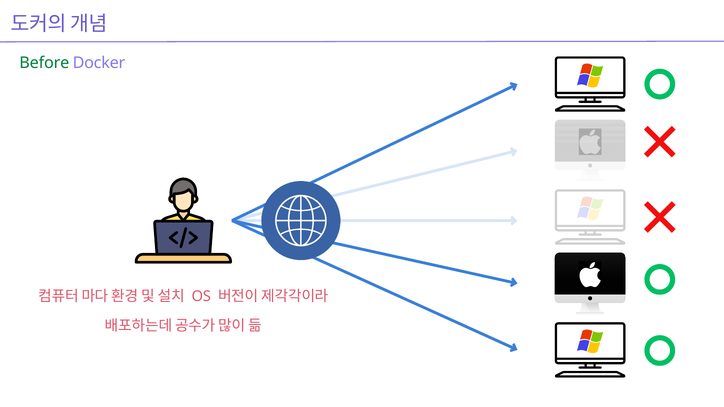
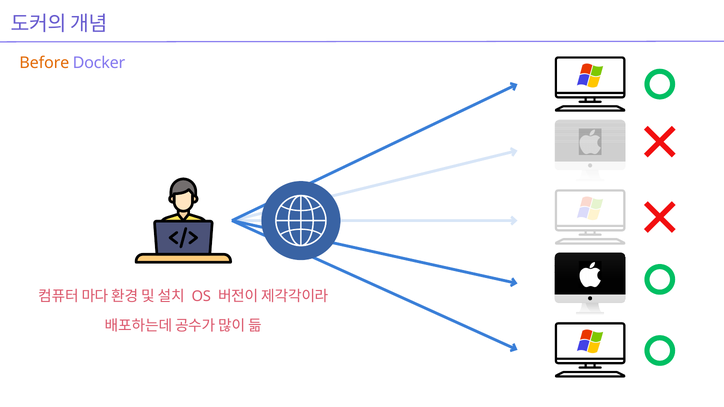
Before colour: green -> orange
